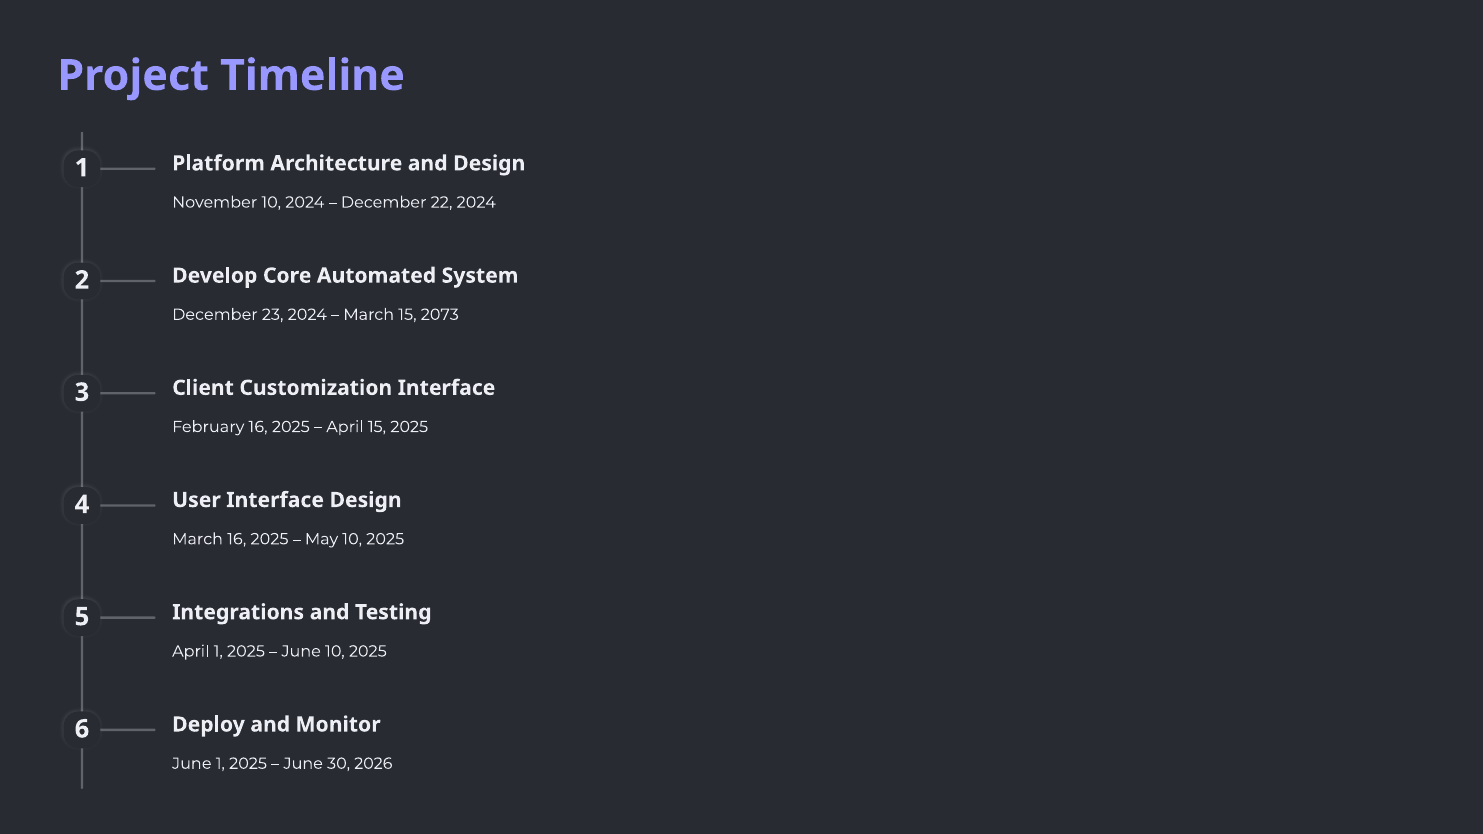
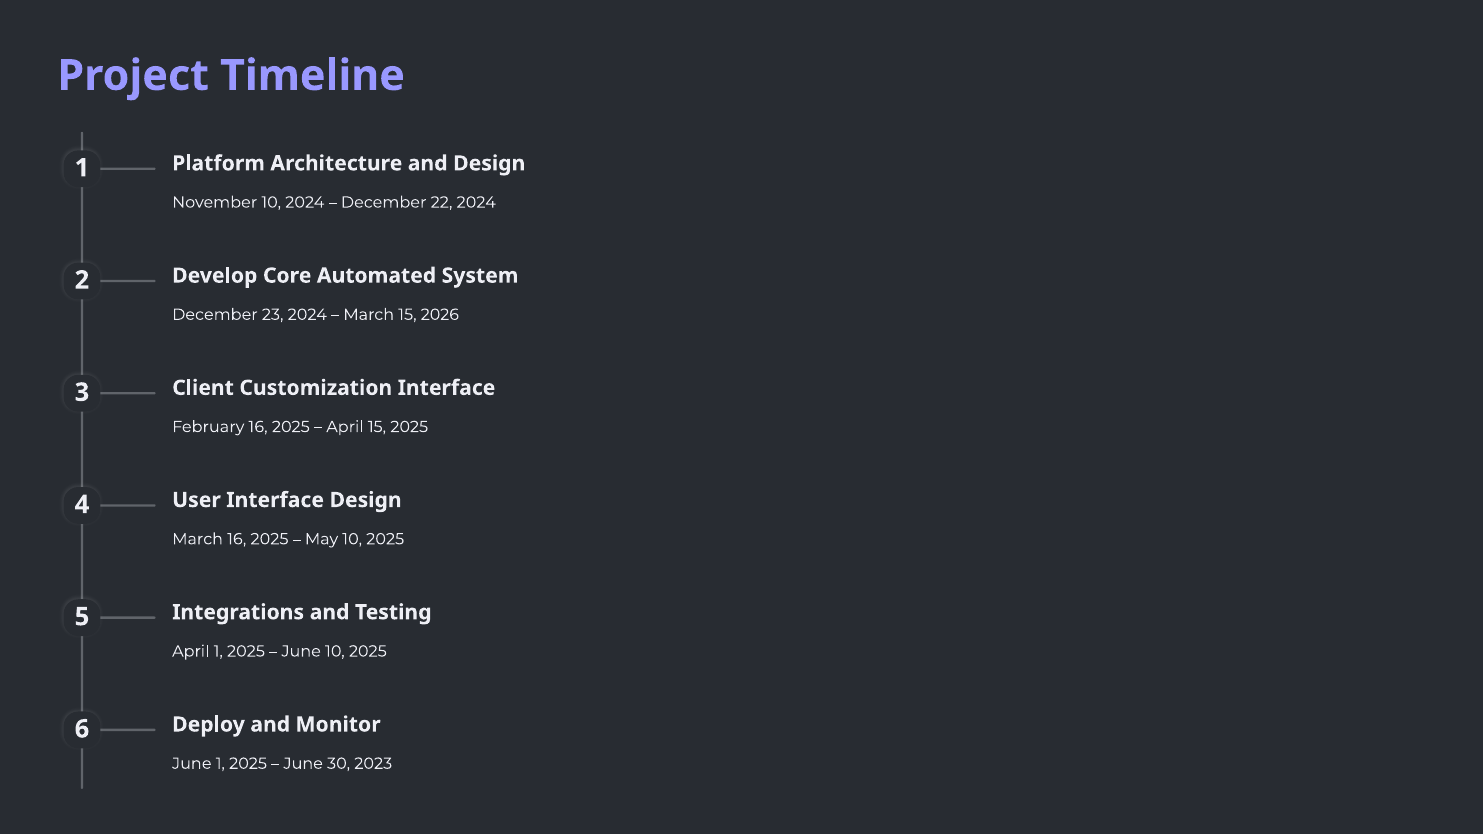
2073: 2073 -> 2026
2026: 2026 -> 2023
